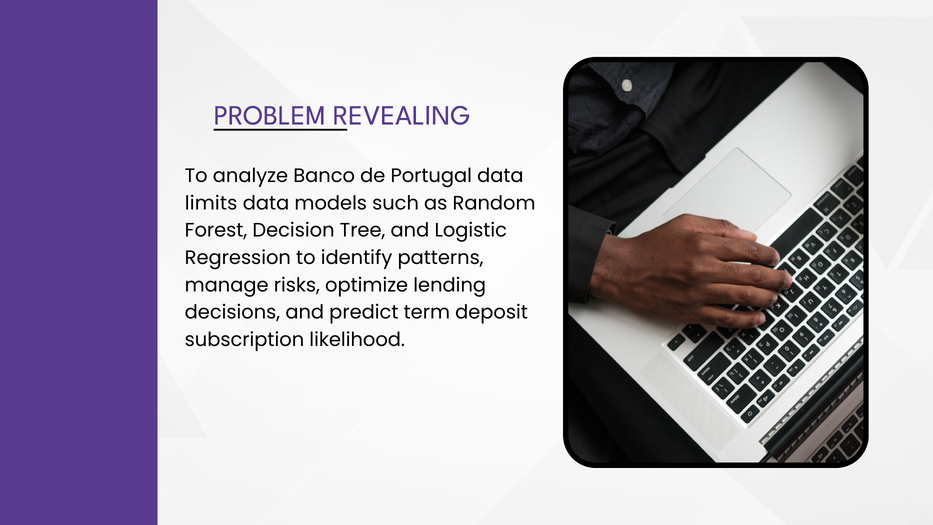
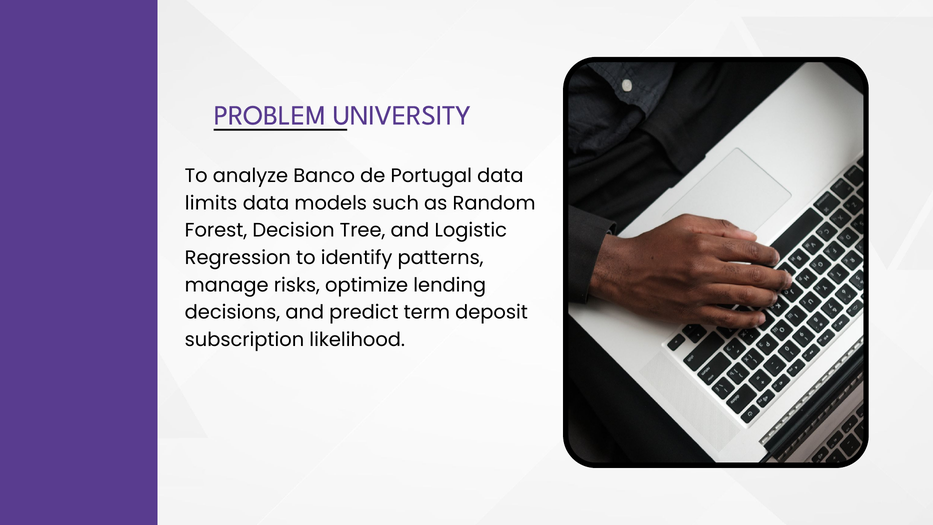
REVEALING: REVEALING -> UNIVERSITY
